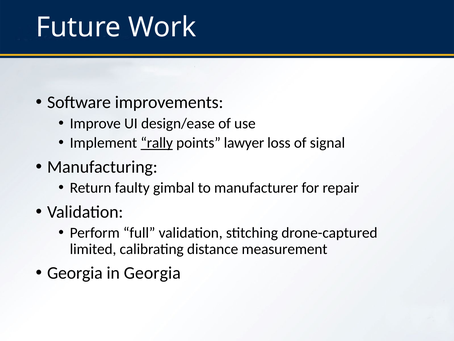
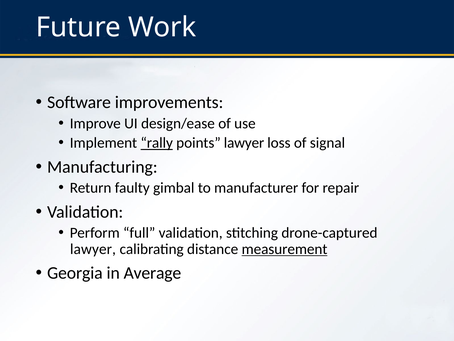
limited at (93, 249): limited -> lawyer
measurement underline: none -> present
in Georgia: Georgia -> Average
